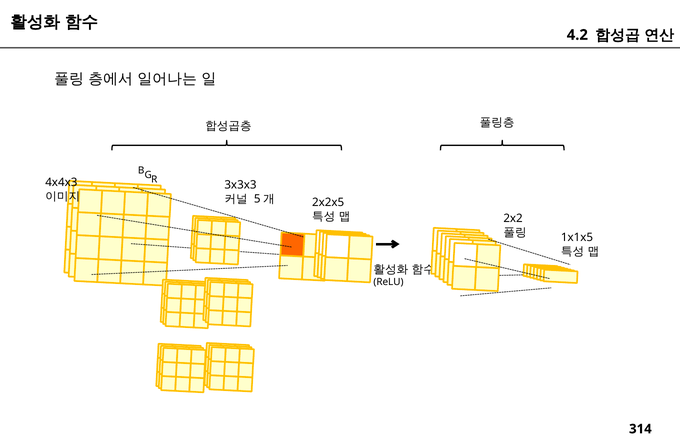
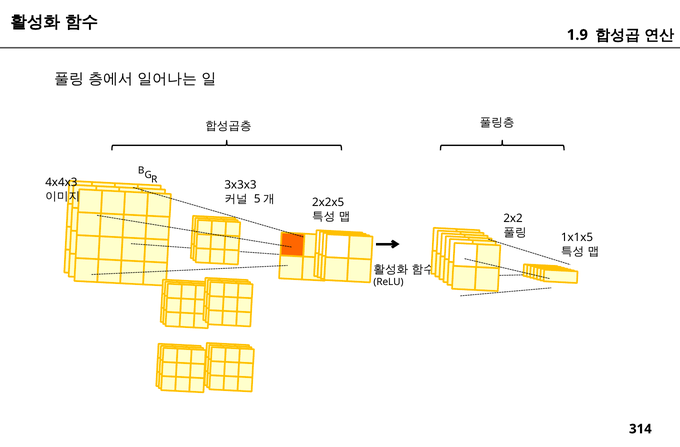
4.2: 4.2 -> 1.9
